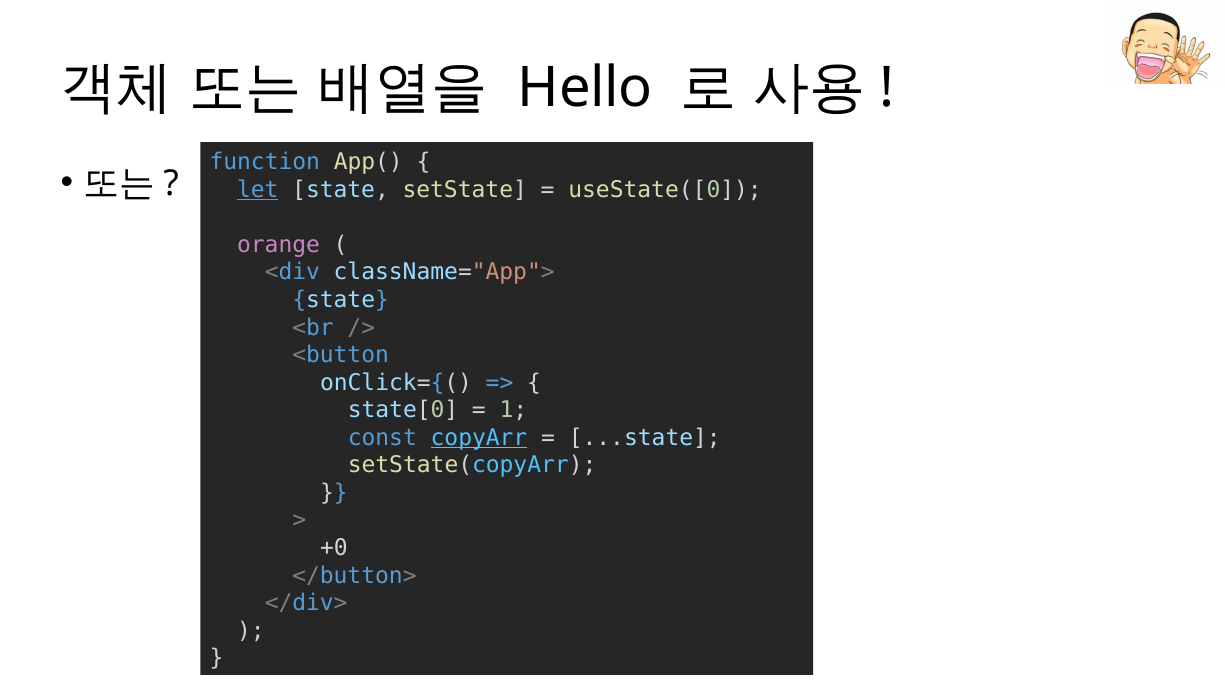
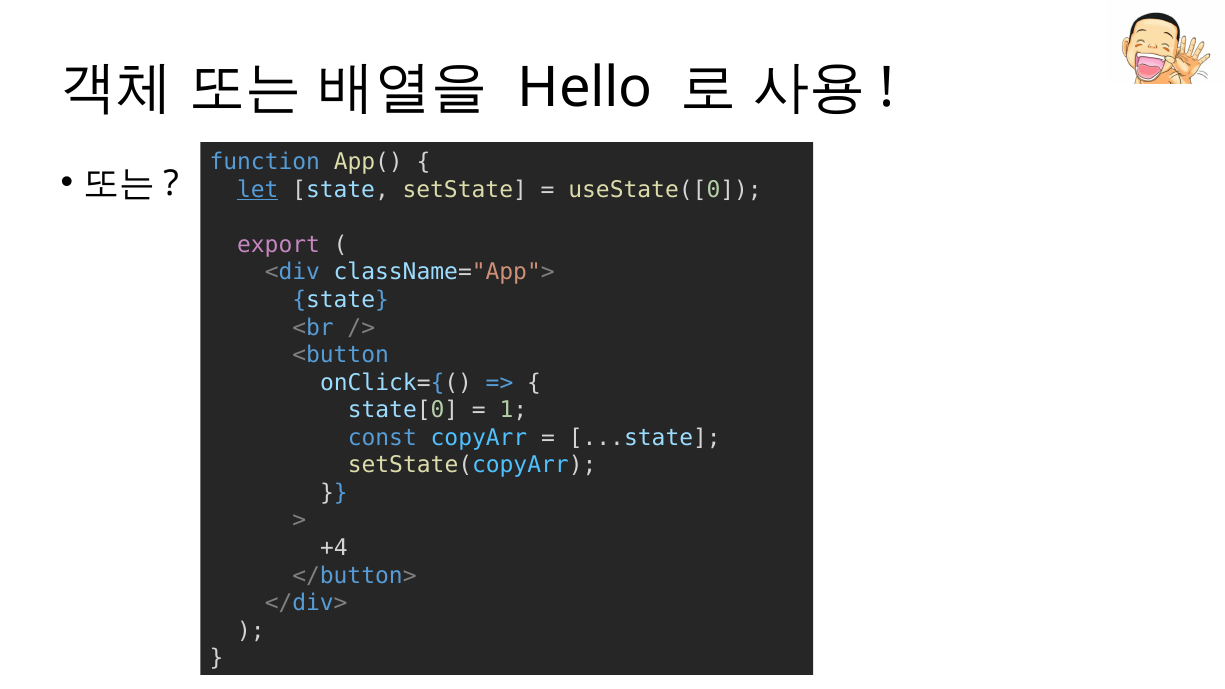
orange: orange -> export
copyArr underline: present -> none
+0: +0 -> +4
